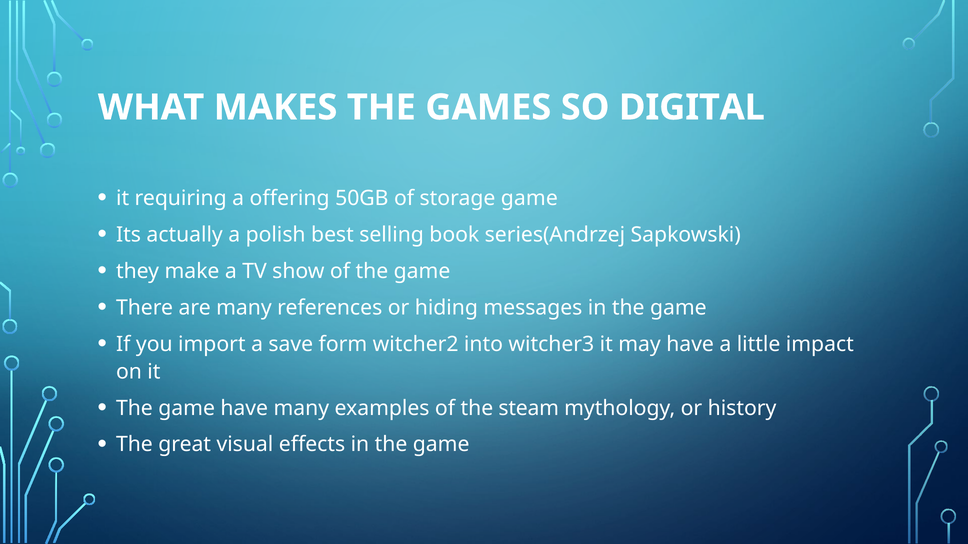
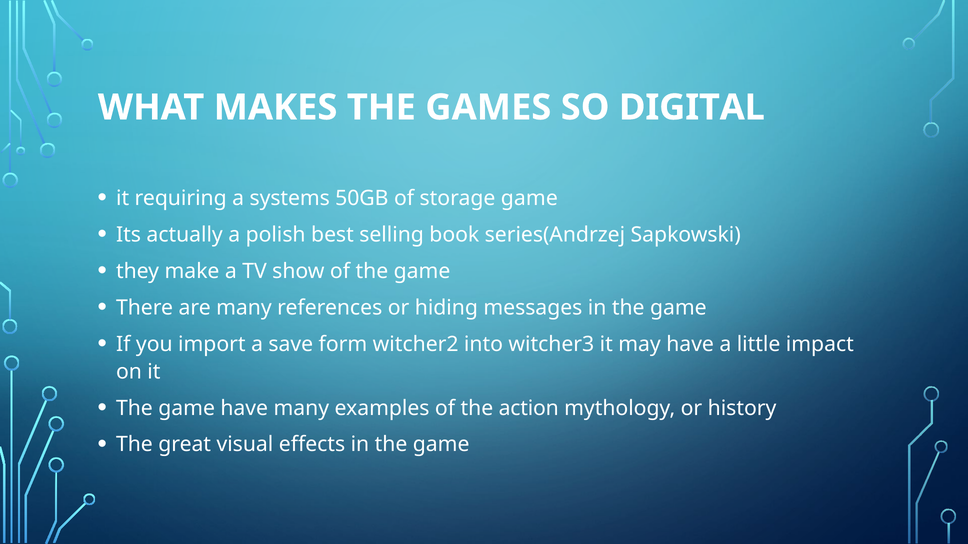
offering: offering -> systems
steam: steam -> action
